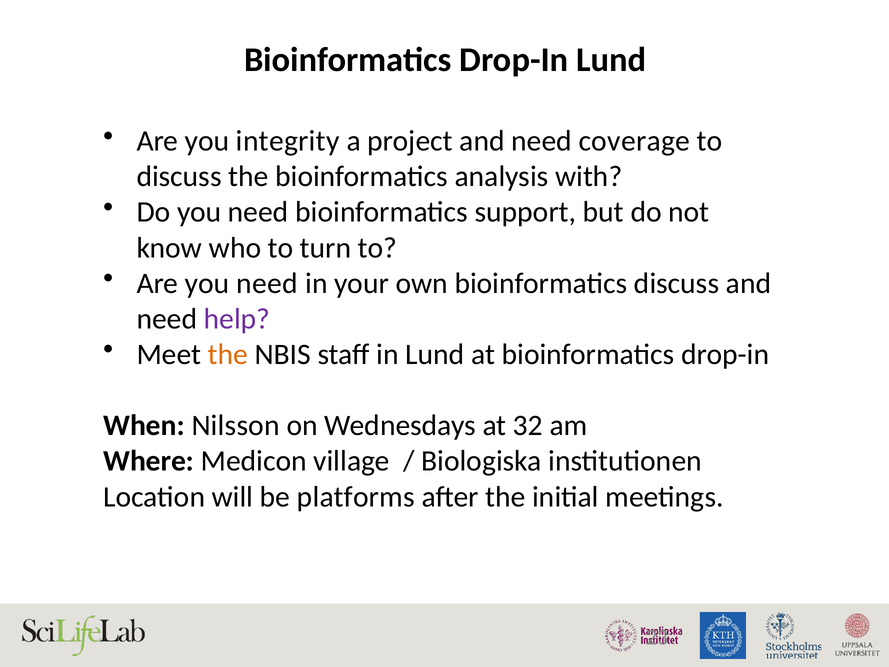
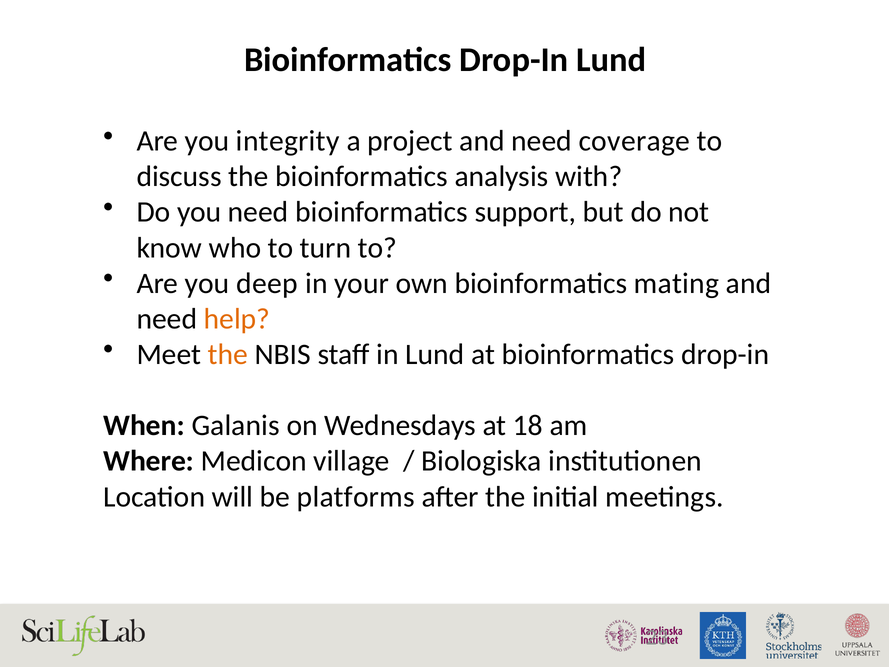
Are you need: need -> deep
bioinformatics discuss: discuss -> mating
help colour: purple -> orange
Nilsson: Nilsson -> Galanis
32: 32 -> 18
